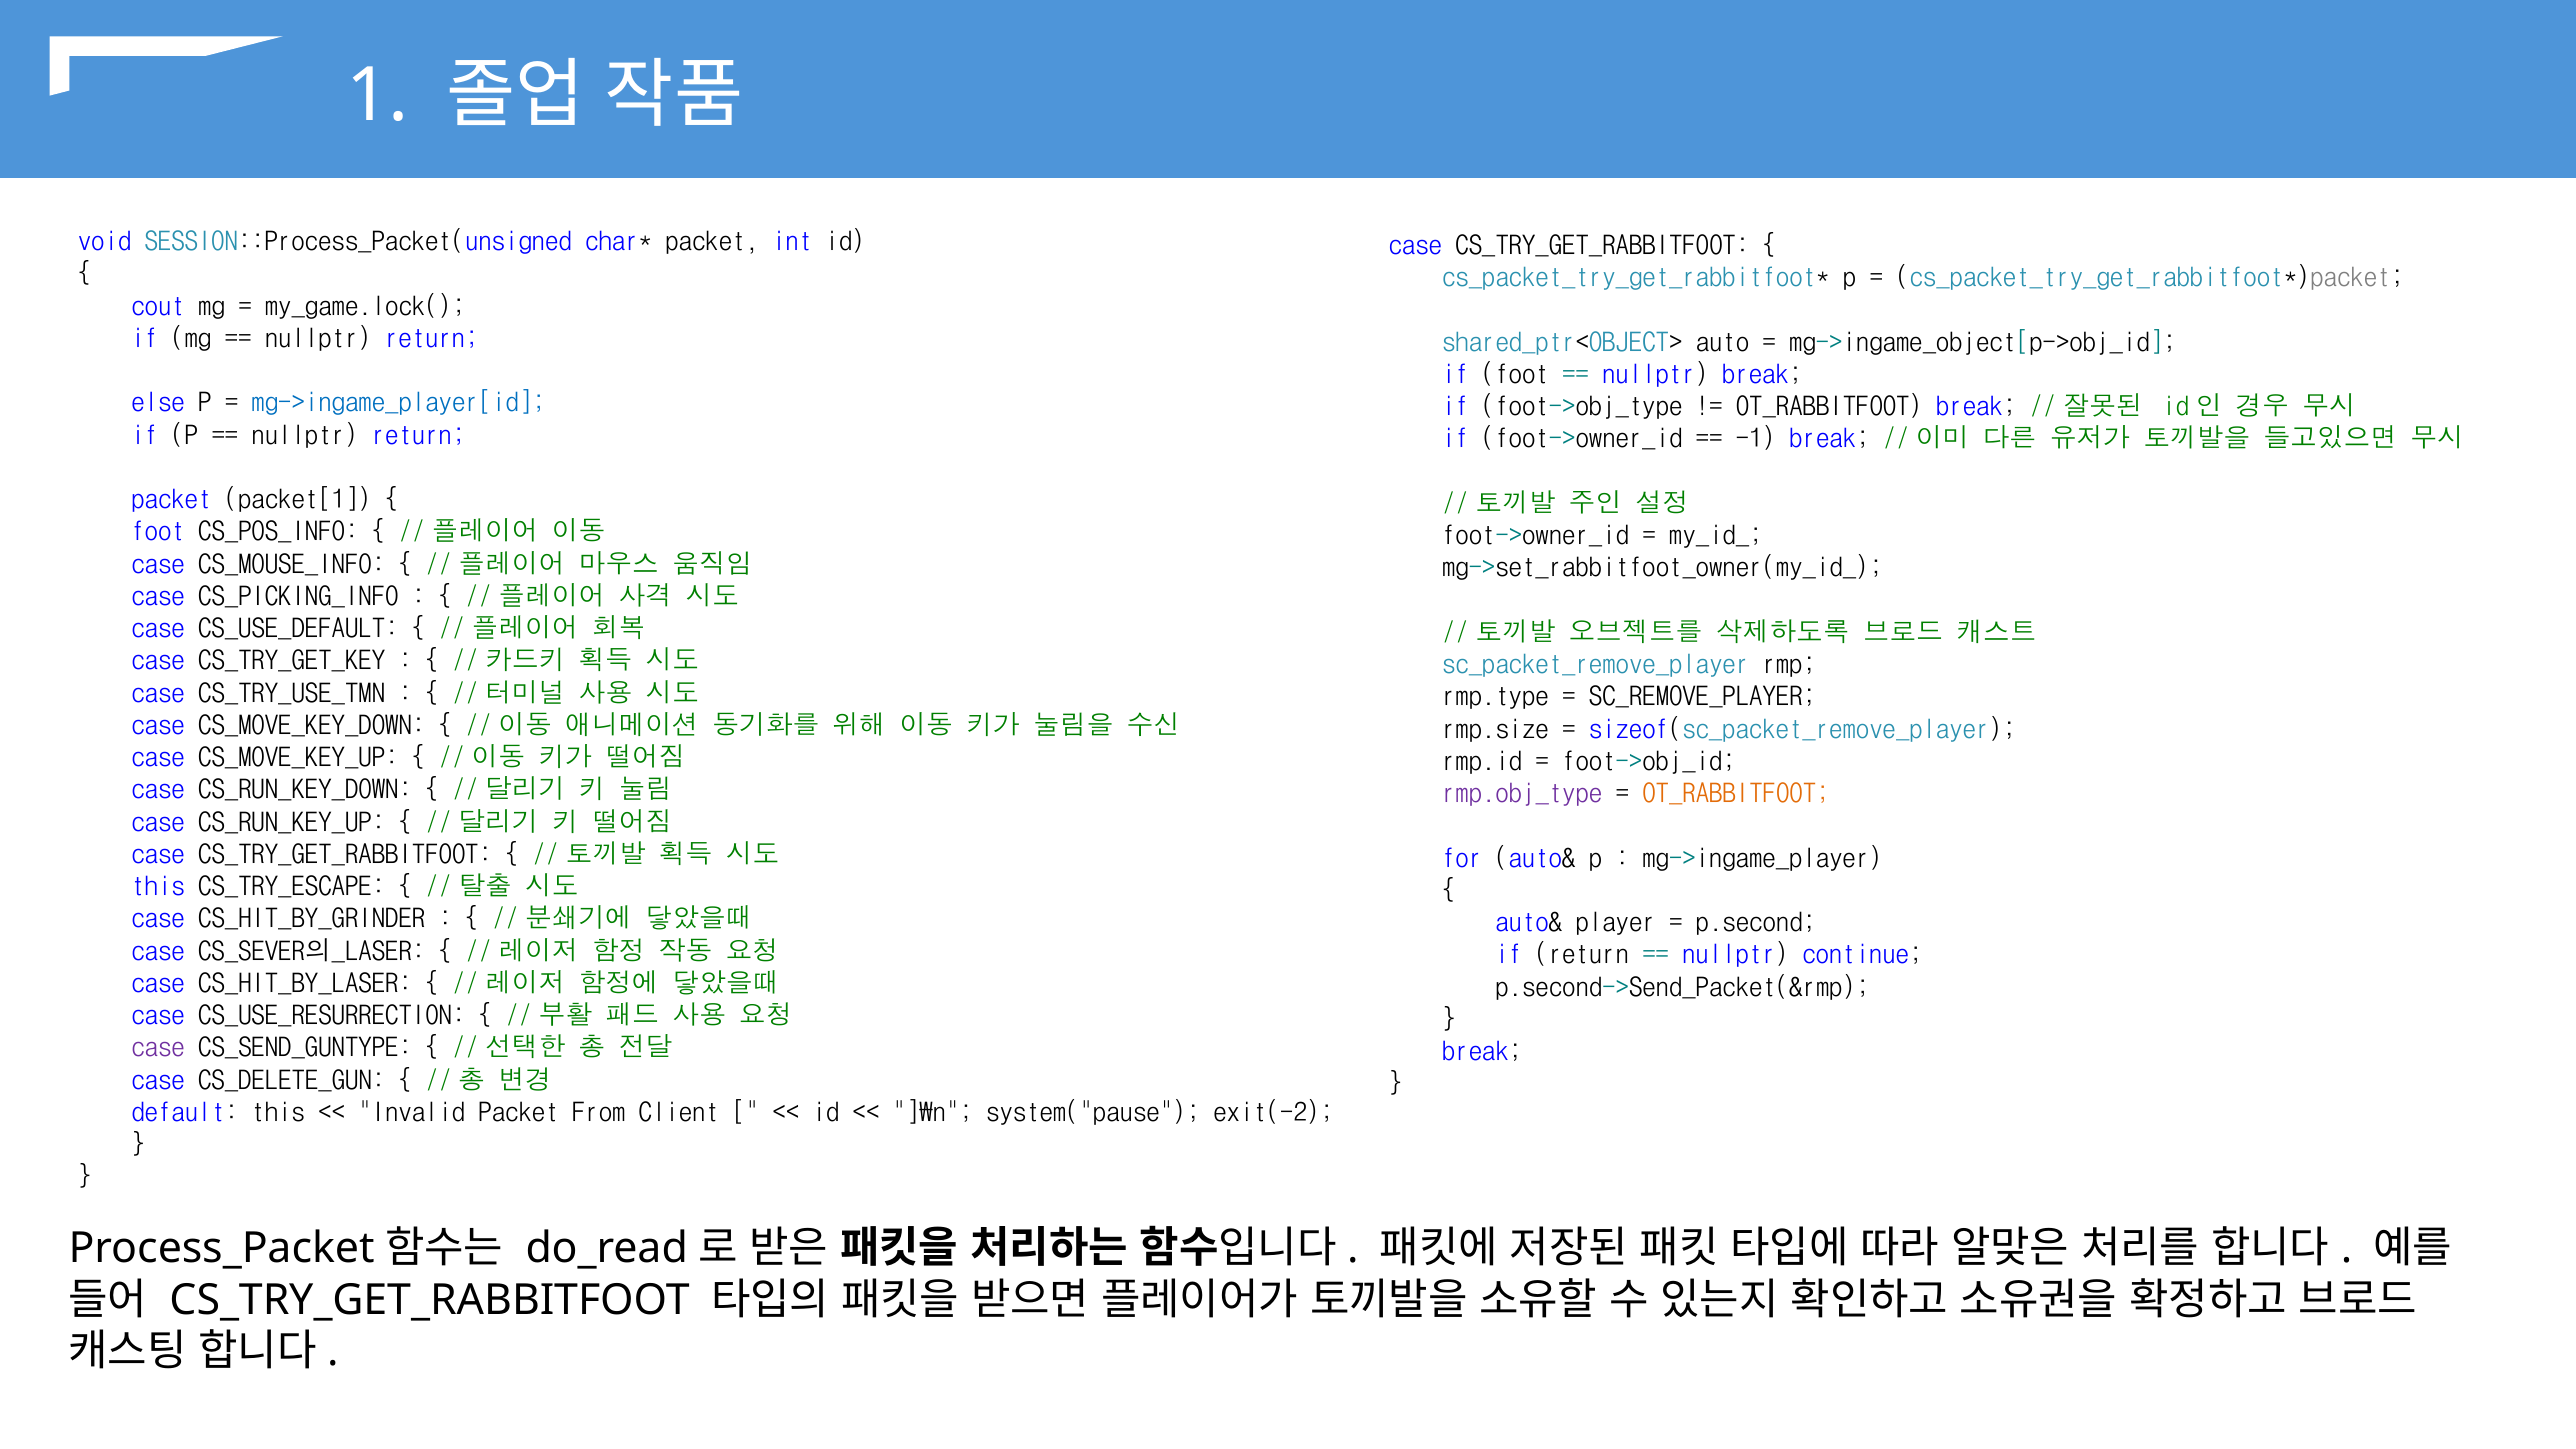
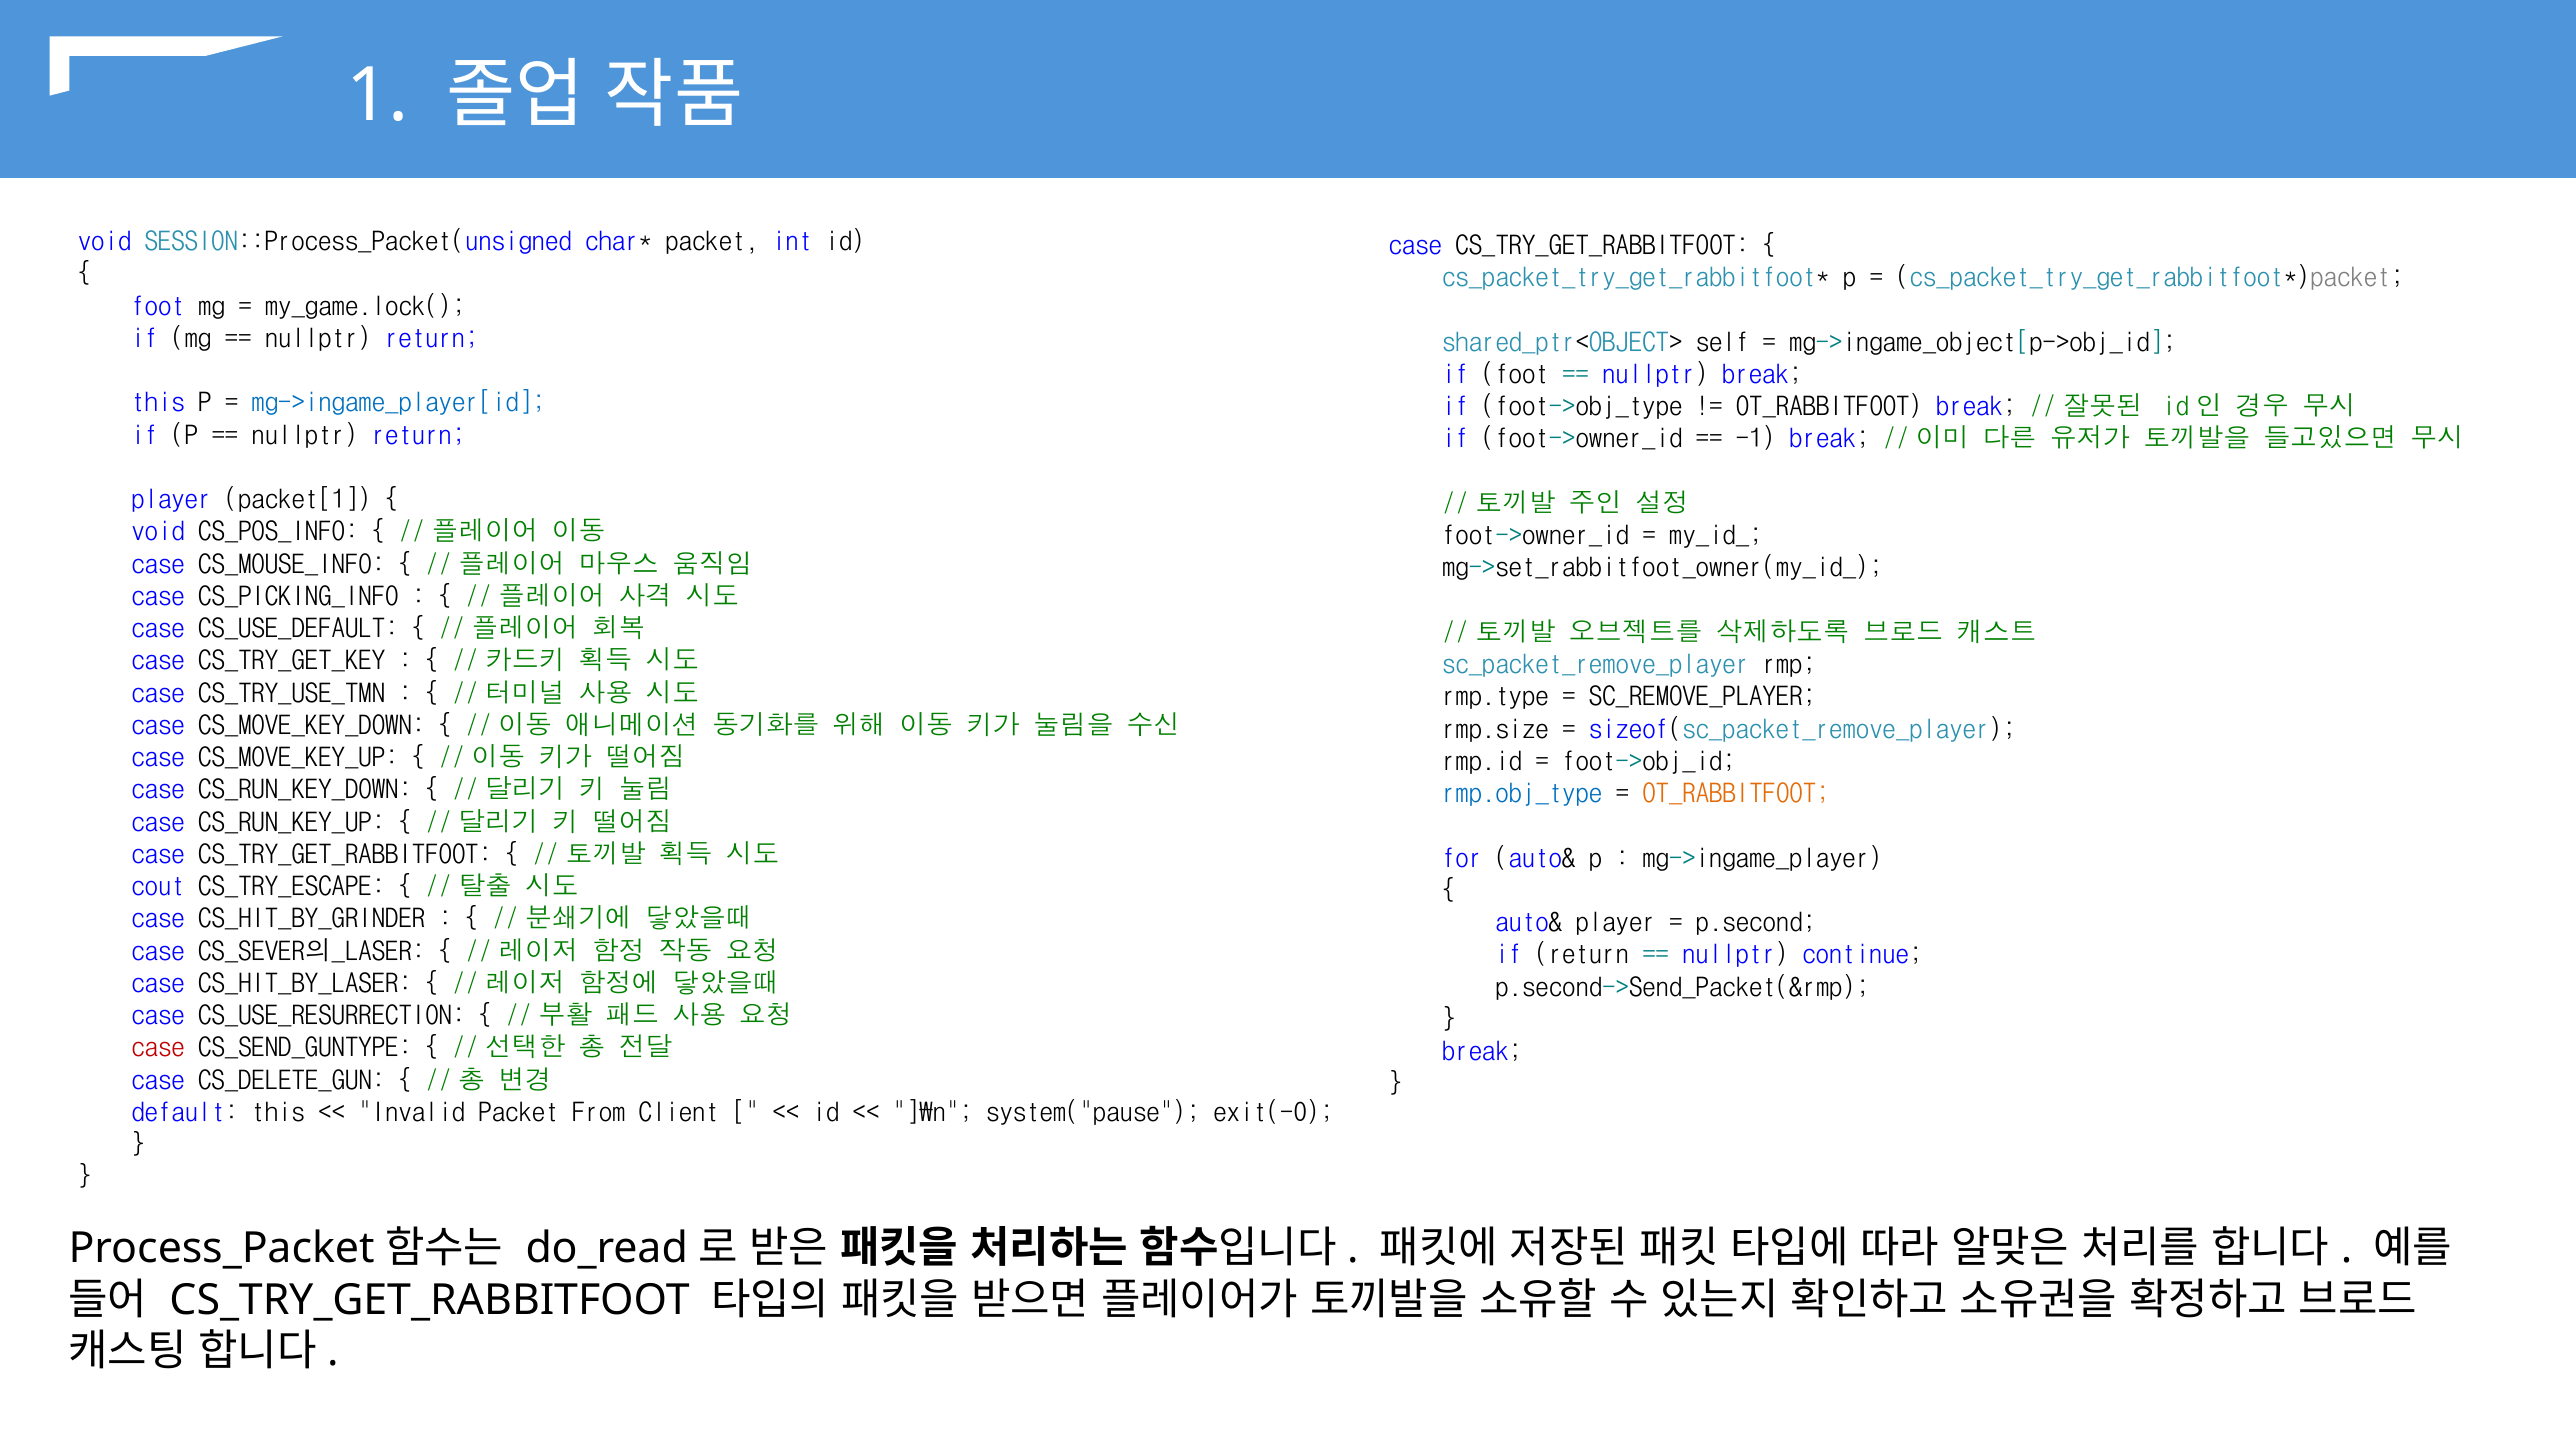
cout at (158, 306): cout -> foot
auto: auto -> self
else at (158, 403): else -> this
packet at (171, 500): packet -> player
foot at (158, 532): foot -> void
rmp.obj_type colour: purple -> blue
this at (158, 887): this -> cout
case at (158, 1048) colour: purple -> red
exit(-2: exit(-2 -> exit(-0
